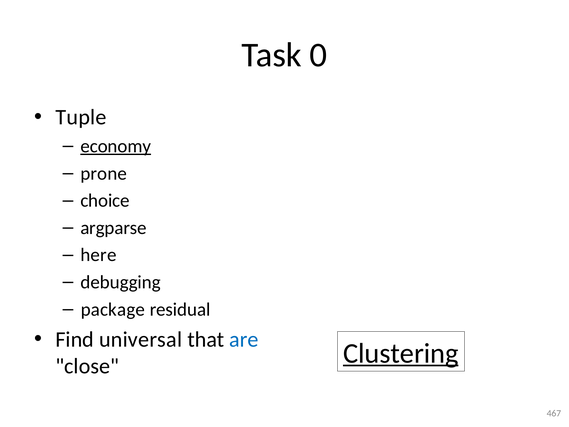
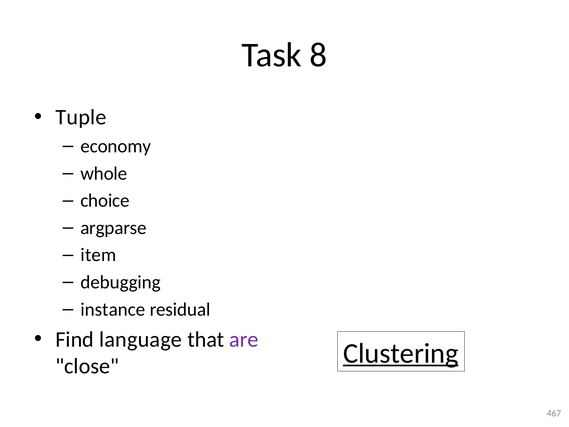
0: 0 -> 8
economy underline: present -> none
prone: prone -> whole
here: here -> item
package: package -> instance
universal: universal -> language
are colour: blue -> purple
